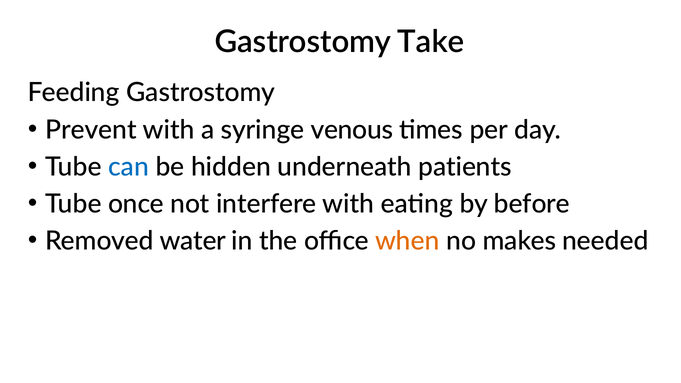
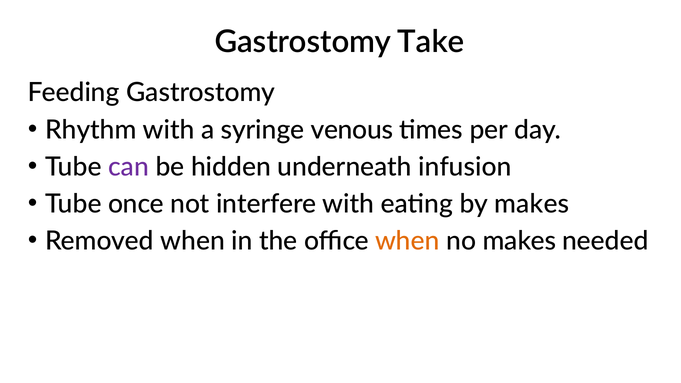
Prevent: Prevent -> Rhythm
can colour: blue -> purple
patients: patients -> infusion
by before: before -> makes
Removed water: water -> when
